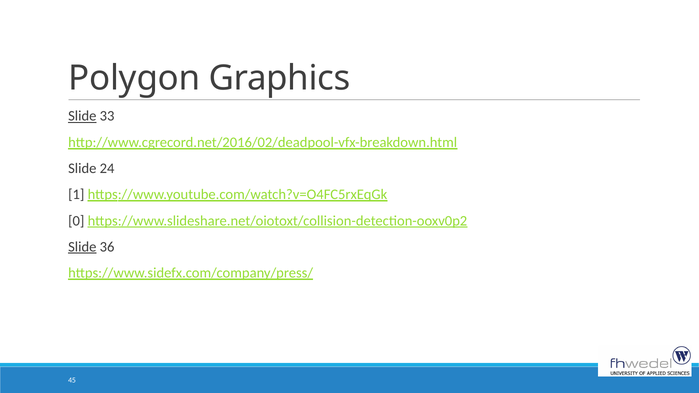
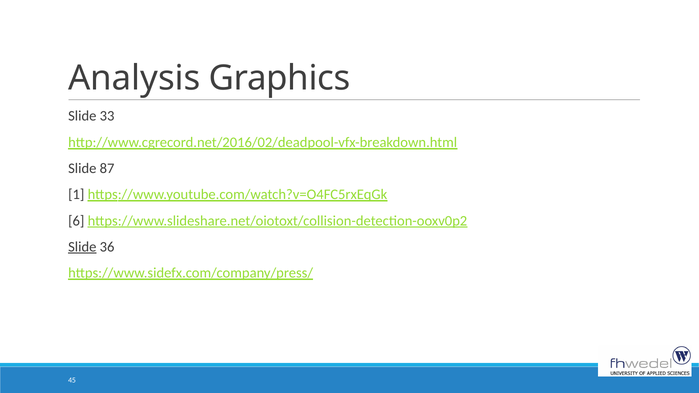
Polygon: Polygon -> Analysis
Slide at (82, 116) underline: present -> none
24: 24 -> 87
0: 0 -> 6
